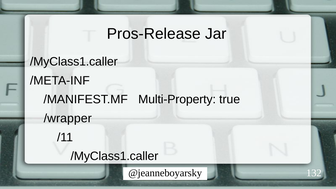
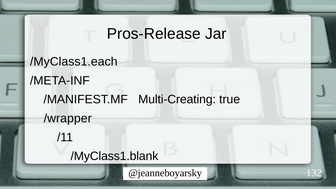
/MyClass1.caller at (74, 62): /MyClass1.caller -> /MyClass1.each
Multi-Property: Multi-Property -> Multi-Creating
/MyClass1.caller at (114, 156): /MyClass1.caller -> /MyClass1.blank
